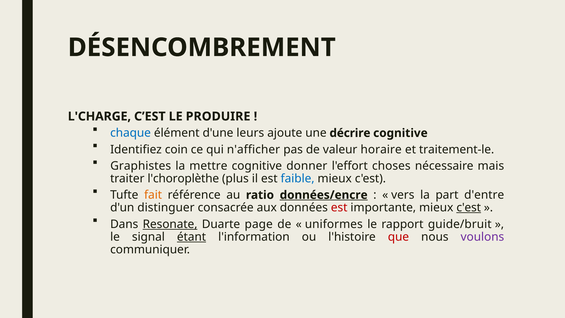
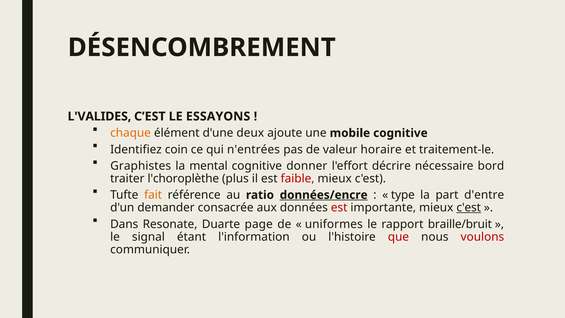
L'CHARGE: L'CHARGE -> L'VALIDES
PRODUIRE: PRODUIRE -> ESSAYONS
chaque colour: blue -> orange
leurs: leurs -> deux
décrire: décrire -> mobile
n'afficher: n'afficher -> n'entrées
mettre: mettre -> mental
choses: choses -> décrire
mais: mais -> bord
faible colour: blue -> red
vers: vers -> type
distinguer: distinguer -> demander
Resonate underline: present -> none
guide/bruit: guide/bruit -> braille/bruit
étant underline: present -> none
voulons colour: purple -> red
